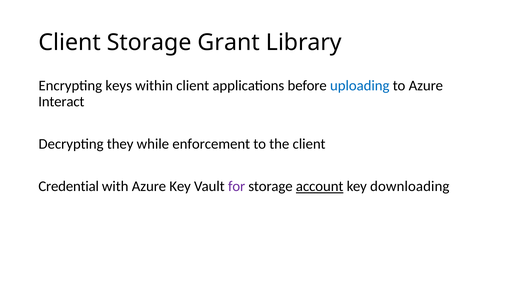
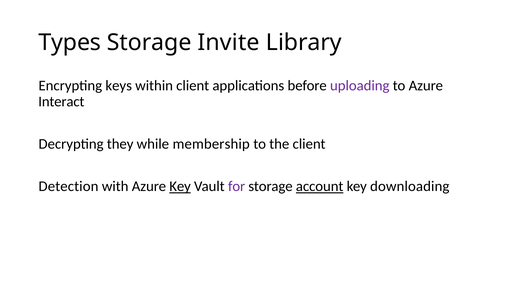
Client at (70, 43): Client -> Types
Grant: Grant -> Invite
uploading colour: blue -> purple
enforcement: enforcement -> membership
Credential: Credential -> Detection
Key at (180, 186) underline: none -> present
